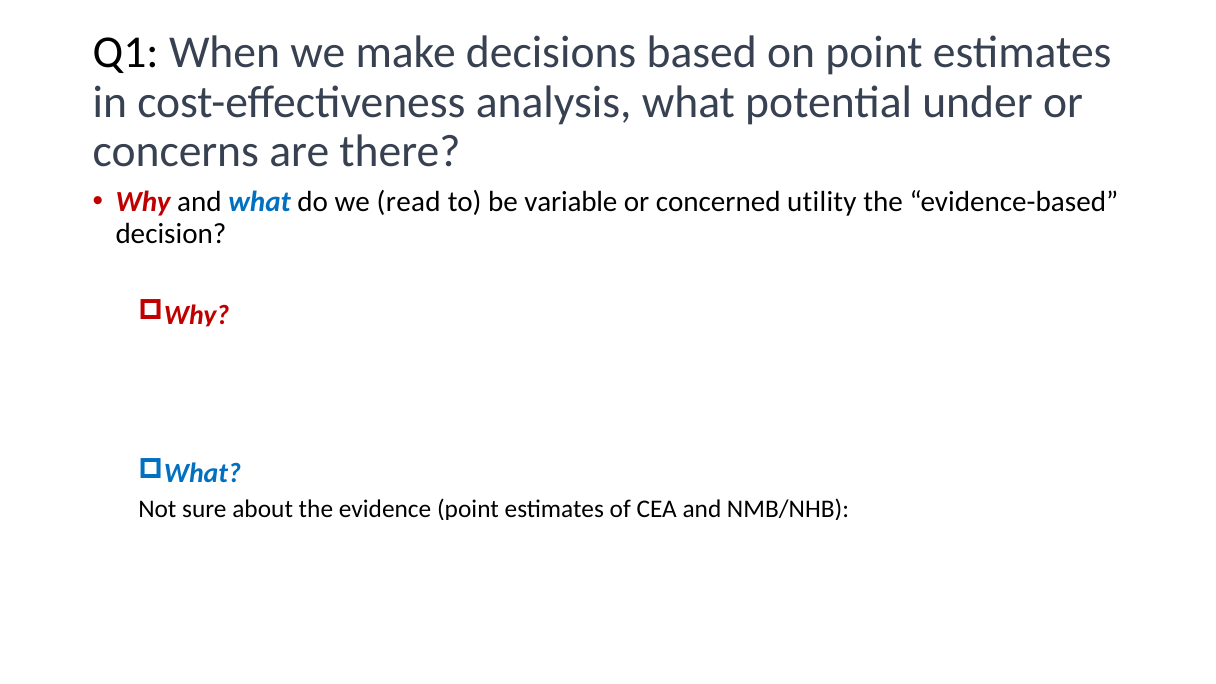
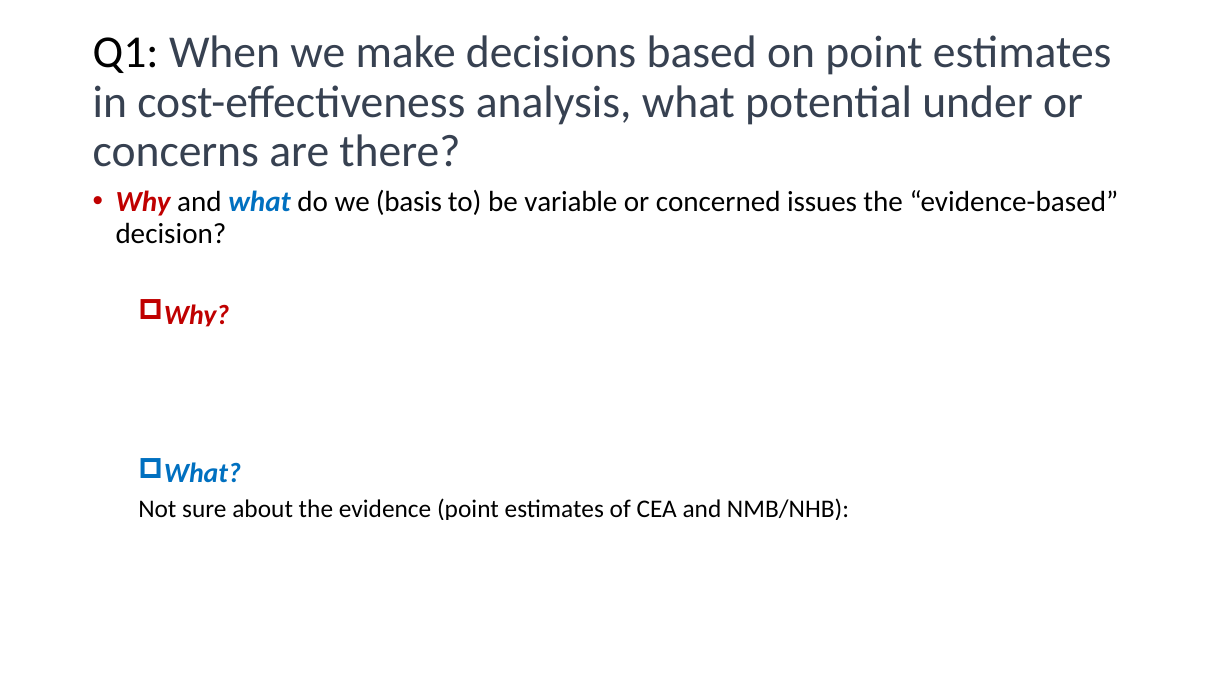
read: read -> basis
utility: utility -> issues
